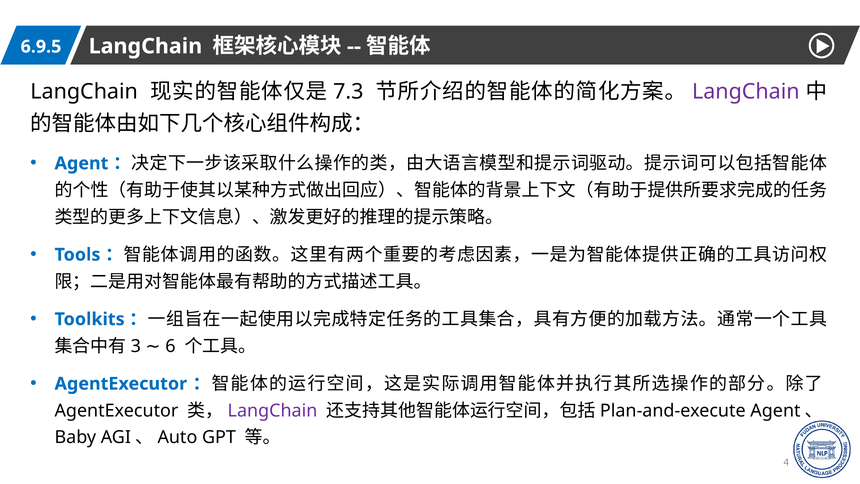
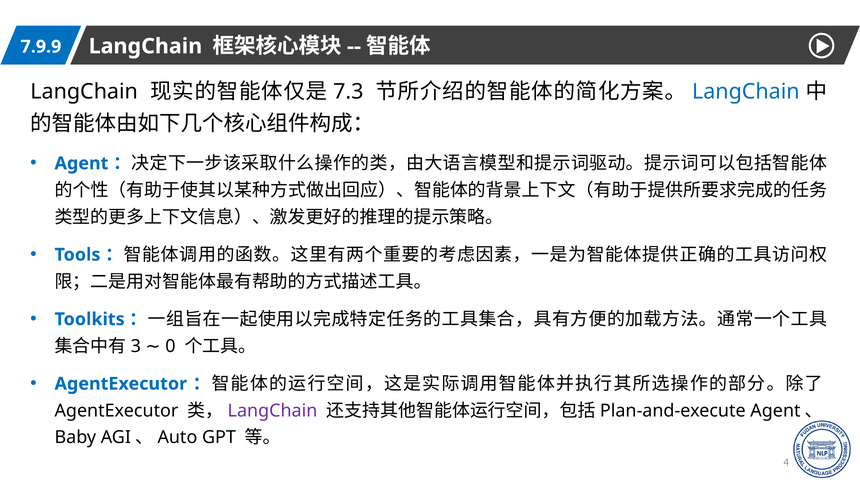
6.9.5: 6.9.5 -> 7.9.9
LangChain at (746, 92) colour: purple -> blue
6: 6 -> 0
